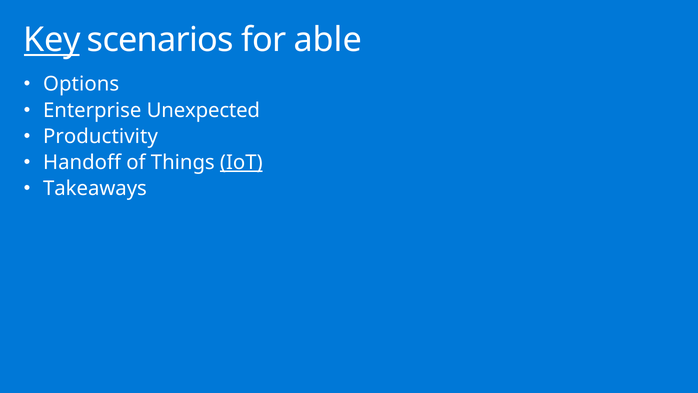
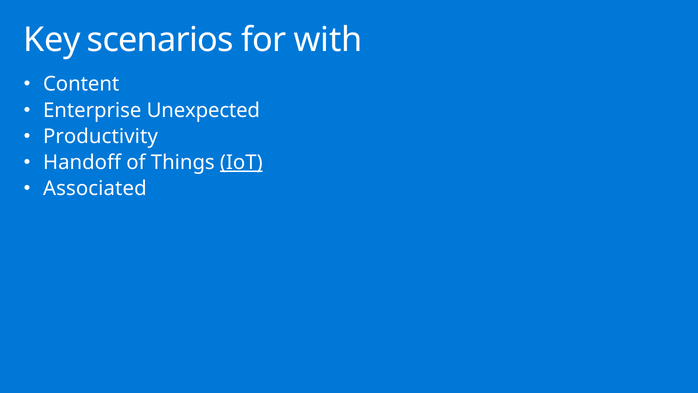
Key underline: present -> none
able: able -> with
Options: Options -> Content
Takeaways: Takeaways -> Associated
